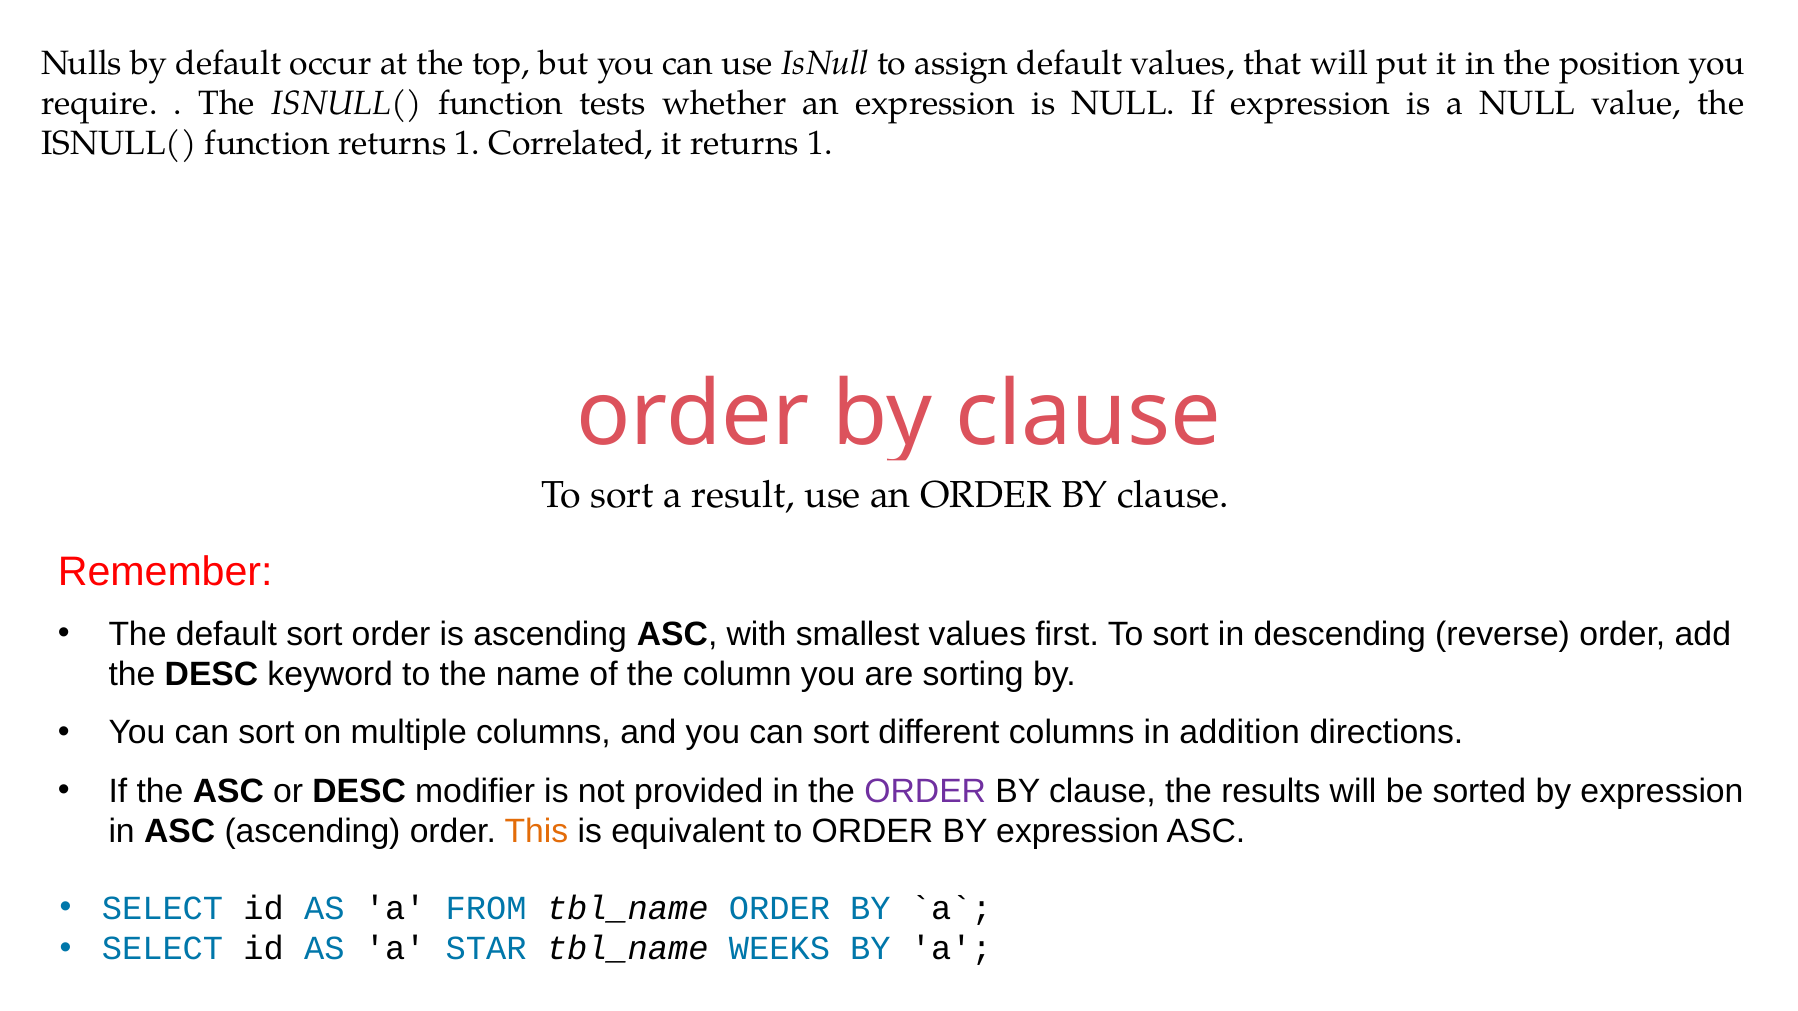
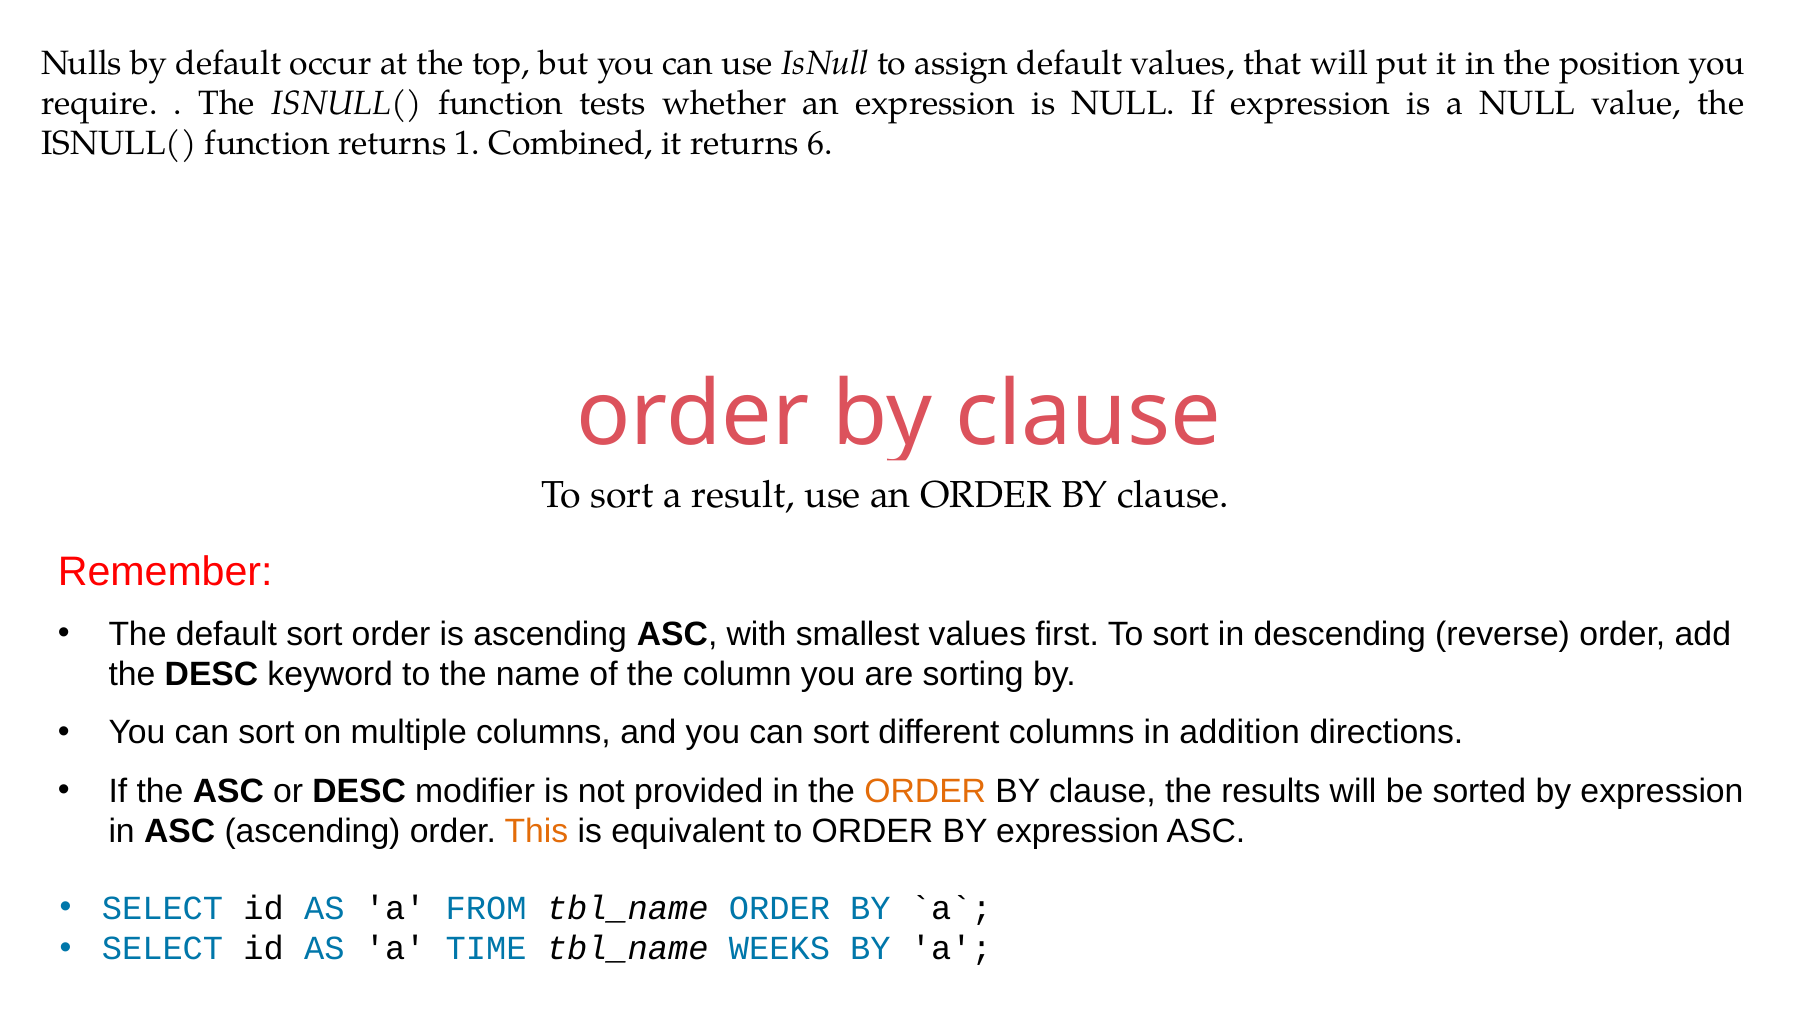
Correlated: Correlated -> Combined
it returns 1: 1 -> 6
ORDER at (925, 791) colour: purple -> orange
STAR: STAR -> TIME
